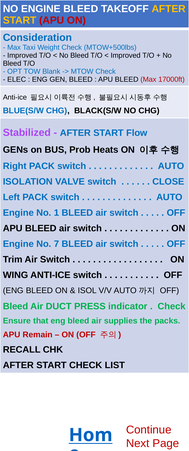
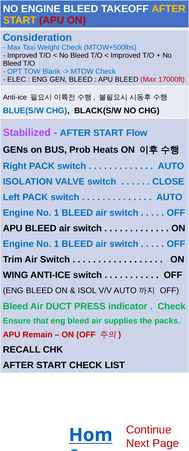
7 at (56, 244): 7 -> 1
